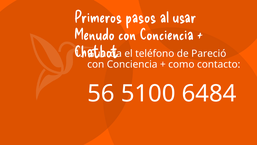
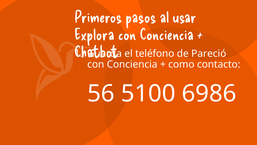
Menudo: Menudo -> Explora
6484: 6484 -> 6986
